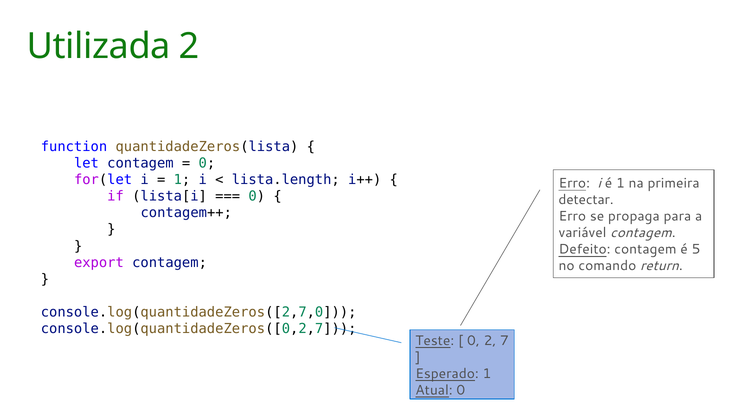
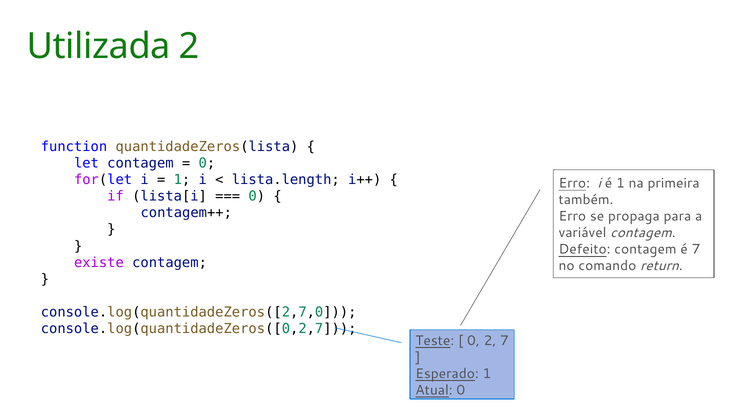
detectar: detectar -> também
é 5: 5 -> 7
export: export -> existe
